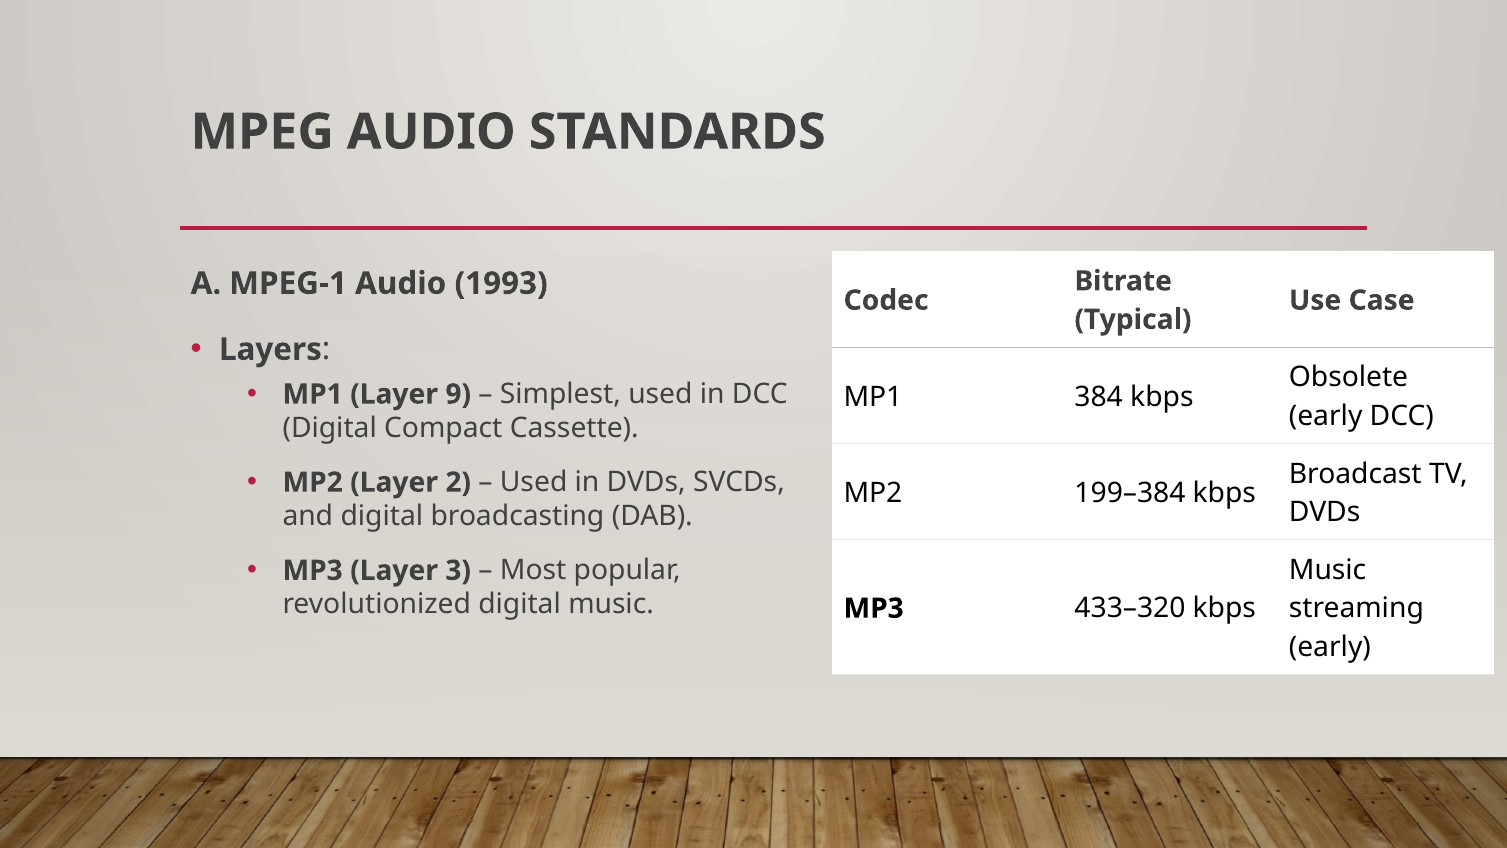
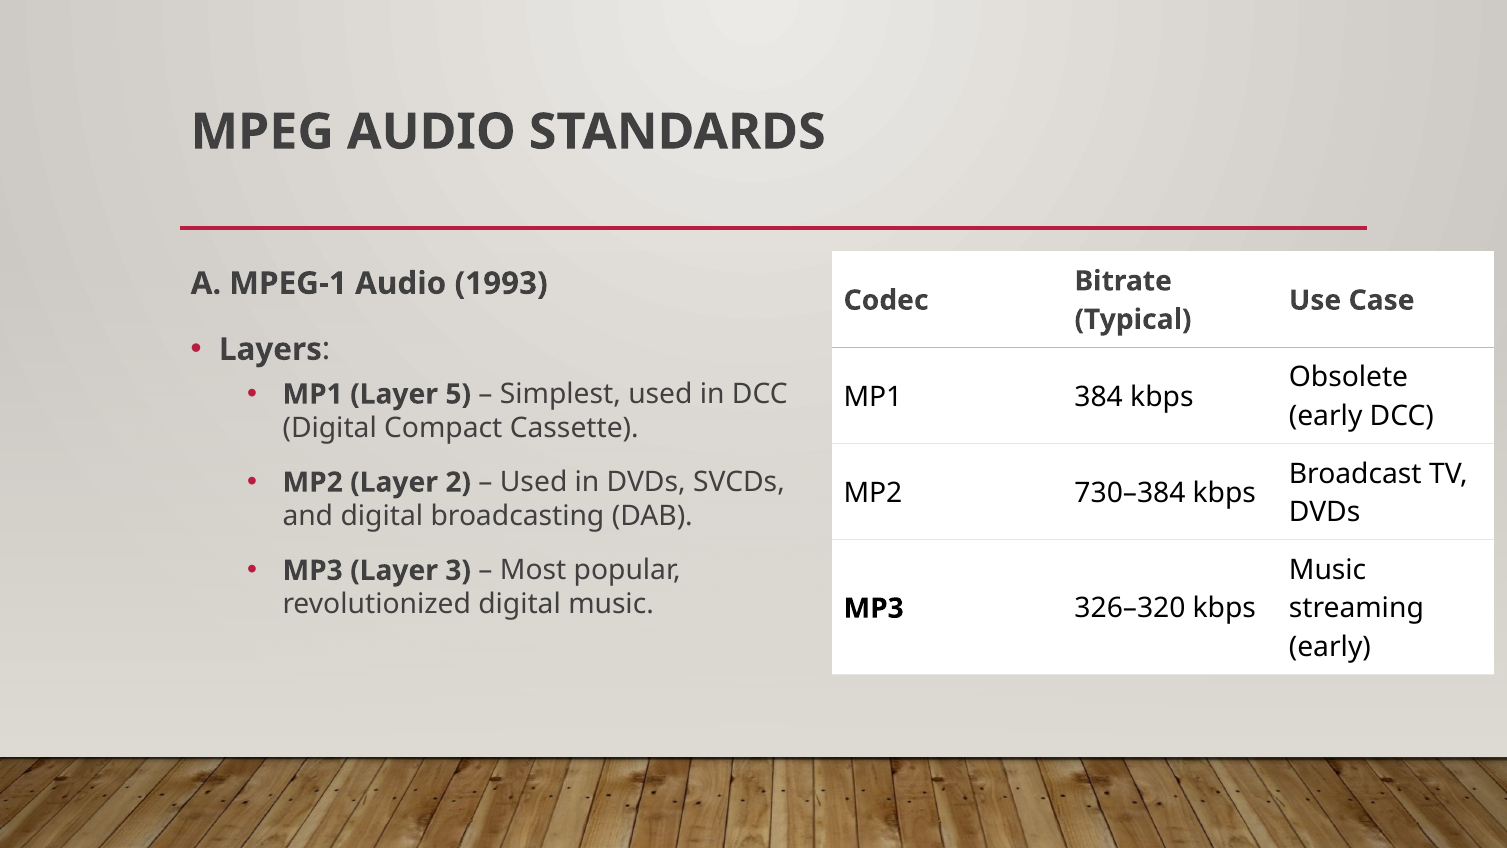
9: 9 -> 5
199–384: 199–384 -> 730–384
433–320: 433–320 -> 326–320
